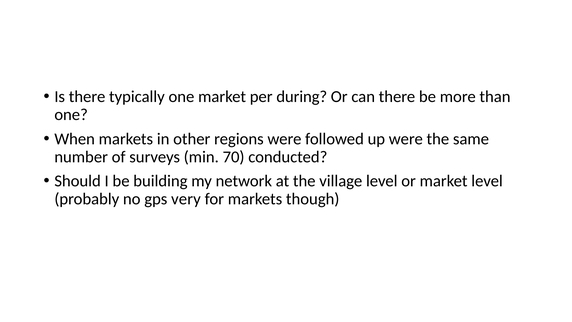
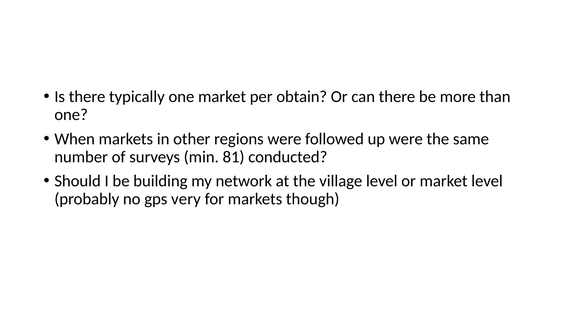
during: during -> obtain
70: 70 -> 81
